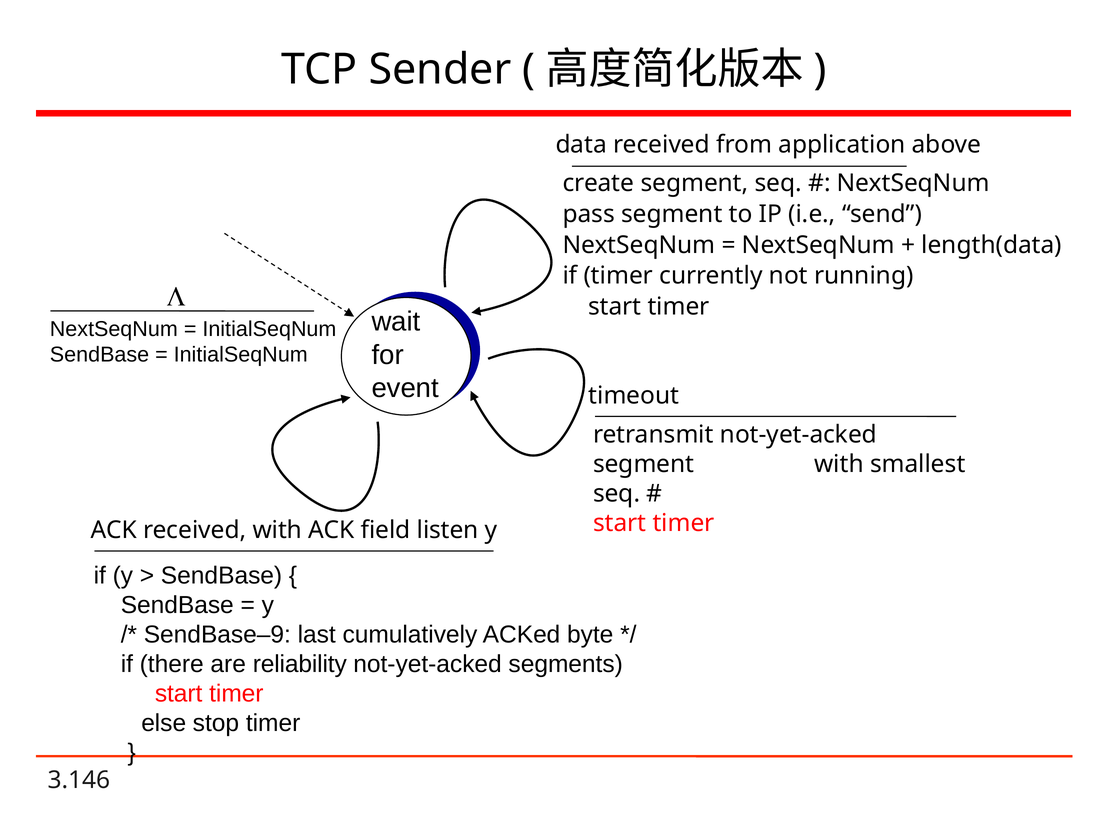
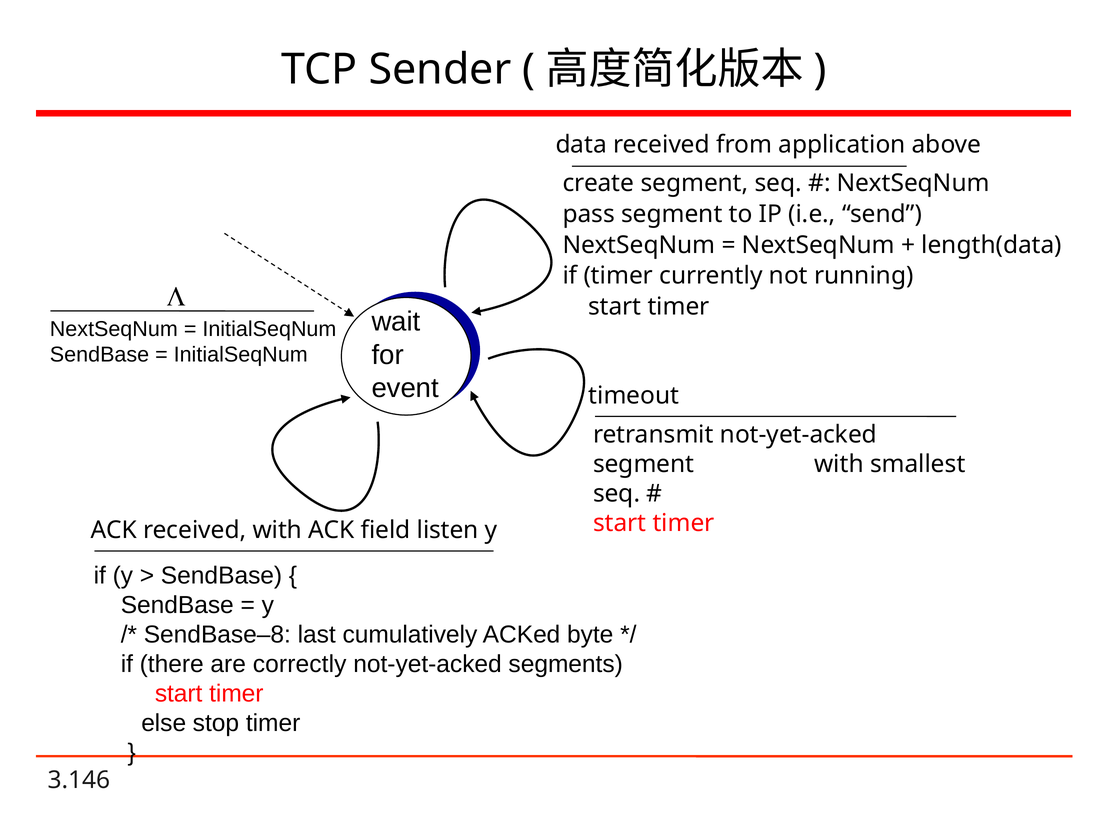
SendBase–9: SendBase–9 -> SendBase–8
reliability: reliability -> correctly
